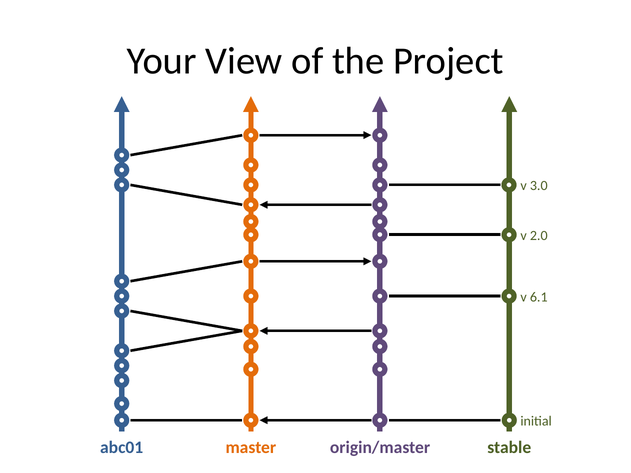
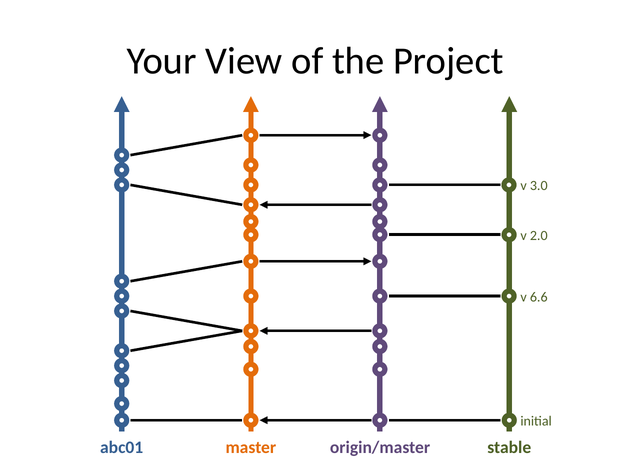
6.1: 6.1 -> 6.6
